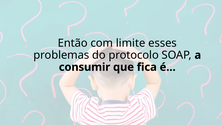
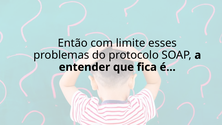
consumir: consumir -> entender
